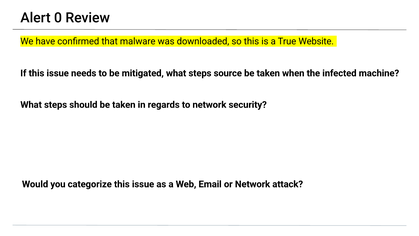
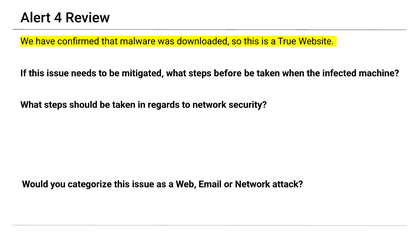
0: 0 -> 4
source: source -> before
